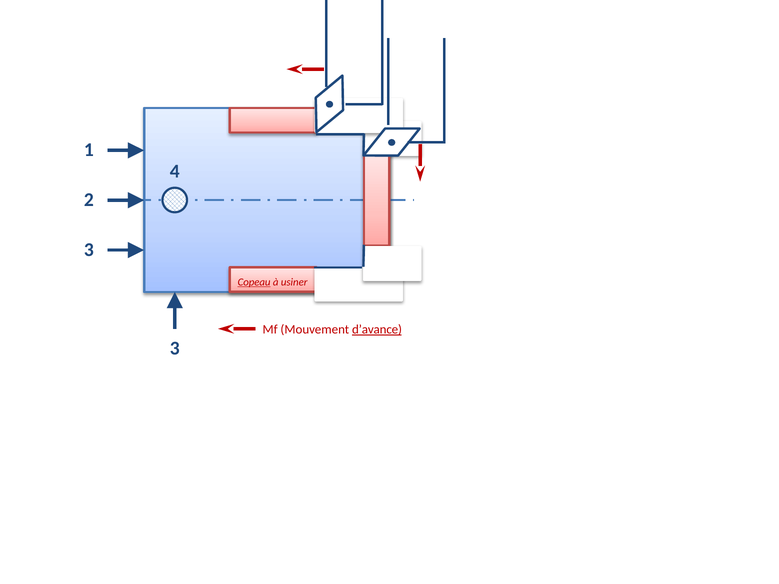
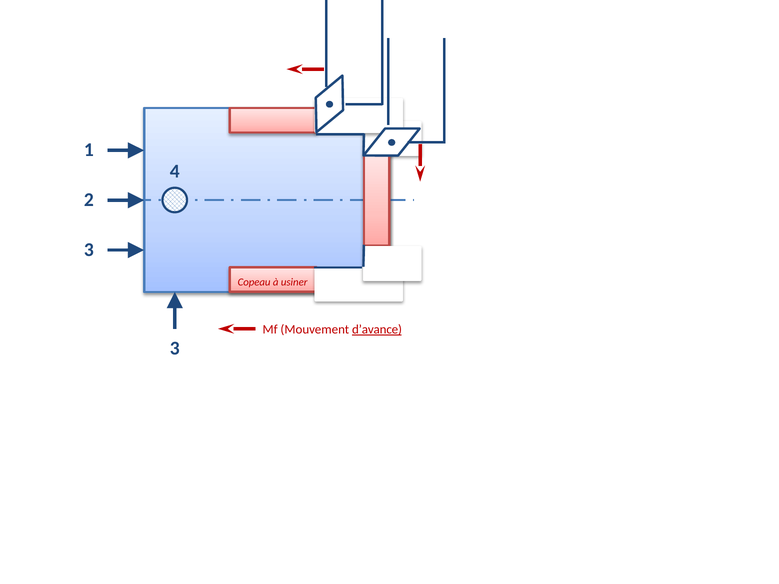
Copeau underline: present -> none
